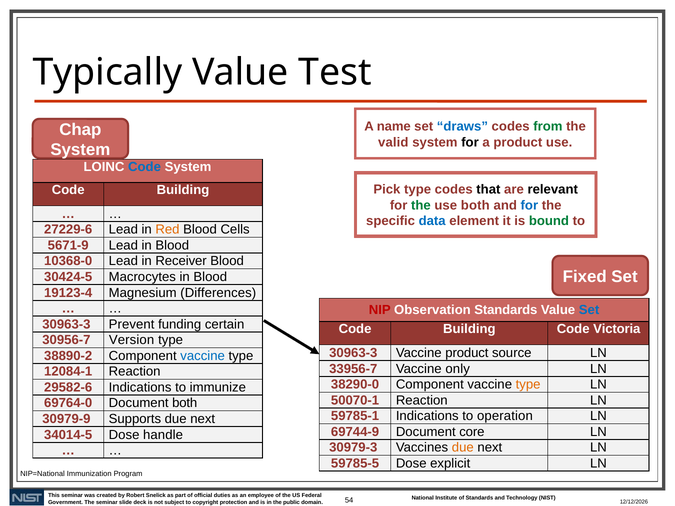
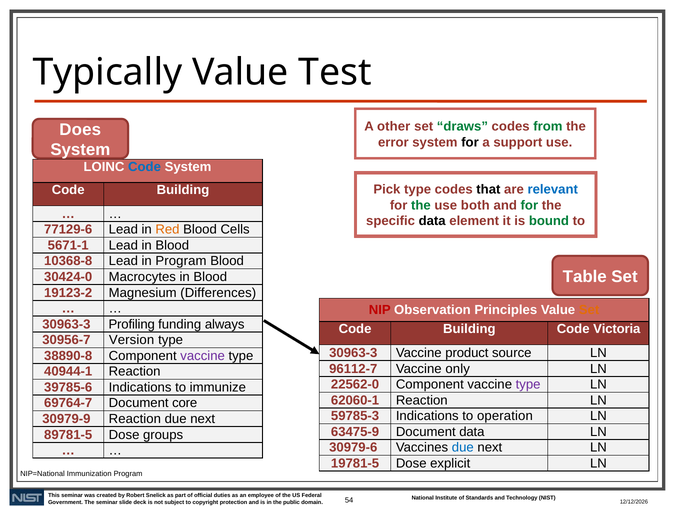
name: name -> other
draws colour: blue -> green
Chap: Chap -> Does
valid: valid -> error
a product: product -> support
relevant colour: black -> blue
for at (529, 205) colour: blue -> green
data at (432, 221) colour: blue -> black
27229-6: 27229-6 -> 77129-6
5671-9: 5671-9 -> 5671-1
10368-0: 10368-0 -> 10368-8
in Receiver: Receiver -> Program
Fixed: Fixed -> Table
30424-5: 30424-5 -> 30424-0
19123-4: 19123-4 -> 19123-2
Observation Standards: Standards -> Principles
Set at (589, 310) colour: blue -> orange
Prevent: Prevent -> Profiling
certain: certain -> always
38890-2: 38890-2 -> 38890-8
vaccine at (203, 356) colour: blue -> purple
33956-7: 33956-7 -> 96112-7
12084-1: 12084-1 -> 40944-1
38290-0: 38290-0 -> 22562-0
type at (528, 385) colour: orange -> purple
29582-6: 29582-6 -> 39785-6
50070-1: 50070-1 -> 62060-1
69764-0: 69764-0 -> 69764-7
Document both: both -> core
59785-1: 59785-1 -> 59785-3
30979-9 Supports: Supports -> Reaction
69744-9: 69744-9 -> 63475-9
Document core: core -> data
34014-5: 34014-5 -> 89781-5
handle: handle -> groups
30979-3: 30979-3 -> 30979-6
due at (463, 448) colour: orange -> blue
59785-5: 59785-5 -> 19781-5
